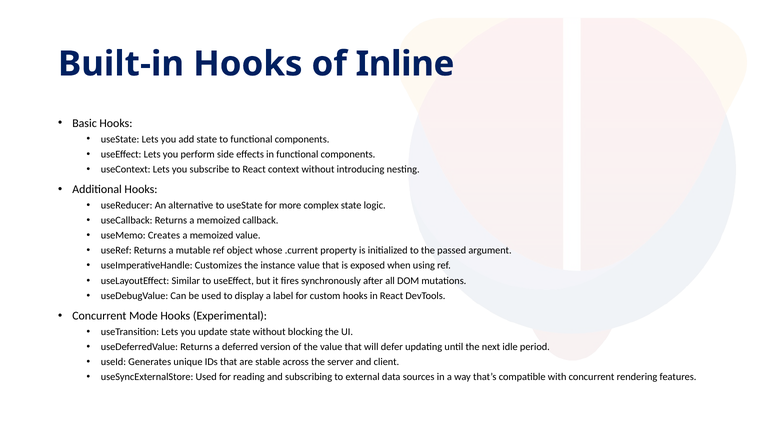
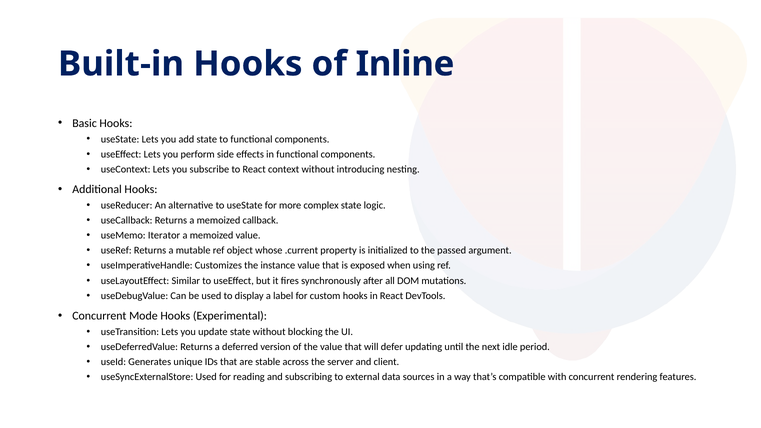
Creates: Creates -> Iterator
